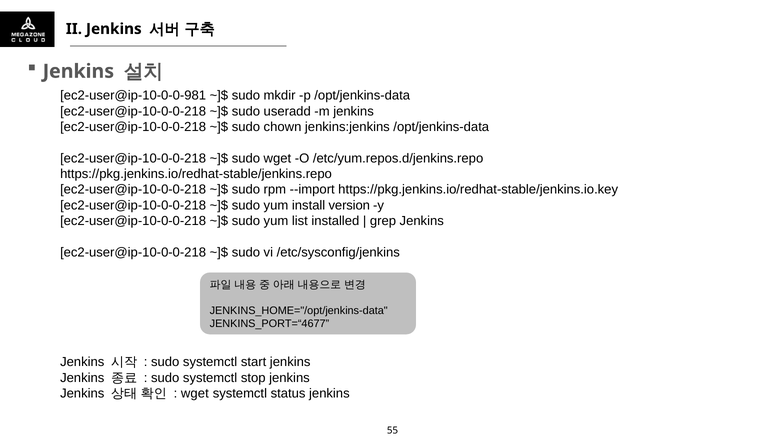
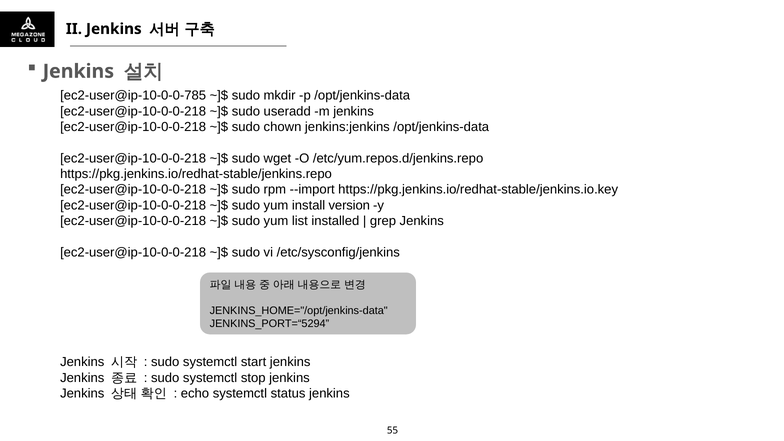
ec2-user@ip-10-0-0-981: ec2-user@ip-10-0-0-981 -> ec2-user@ip-10-0-0-785
JENKINS_PORT=“4677: JENKINS_PORT=“4677 -> JENKINS_PORT=“5294
wget at (195, 394): wget -> echo
